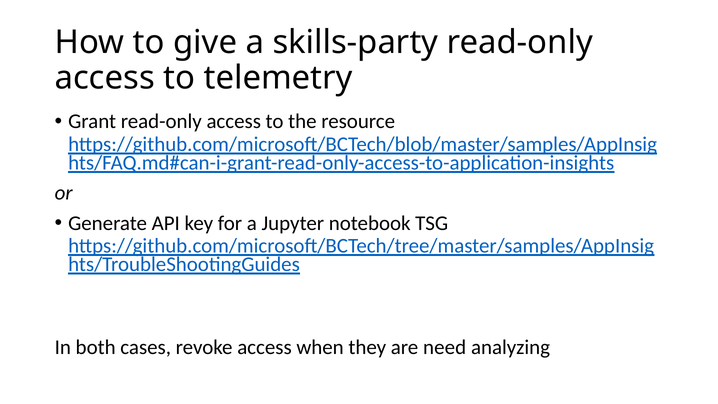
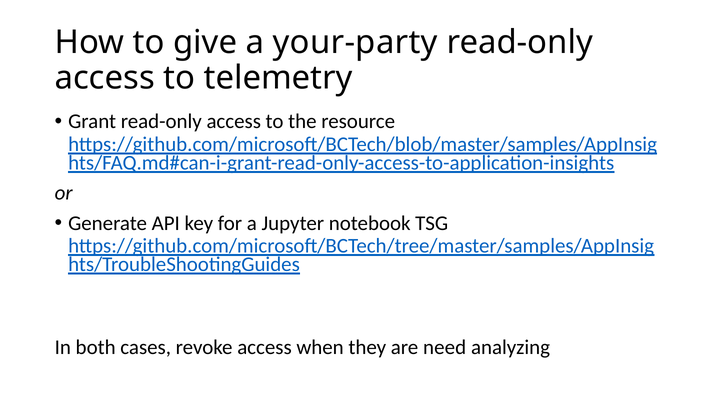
skills-party: skills-party -> your-party
